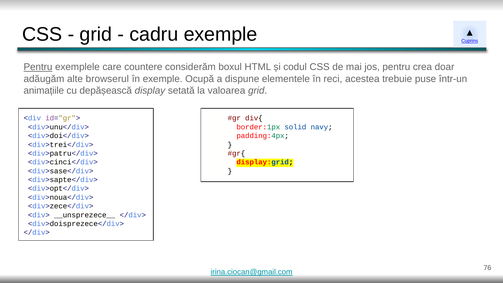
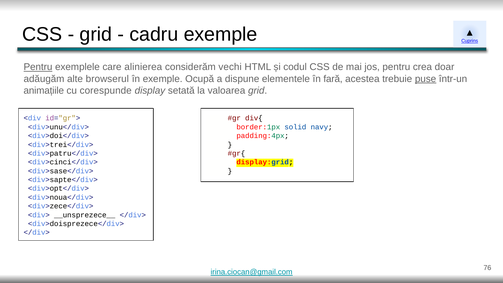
countere: countere -> alinierea
boxul: boxul -> vechi
reci: reci -> fară
puse underline: none -> present
depășească: depășească -> corespunde
